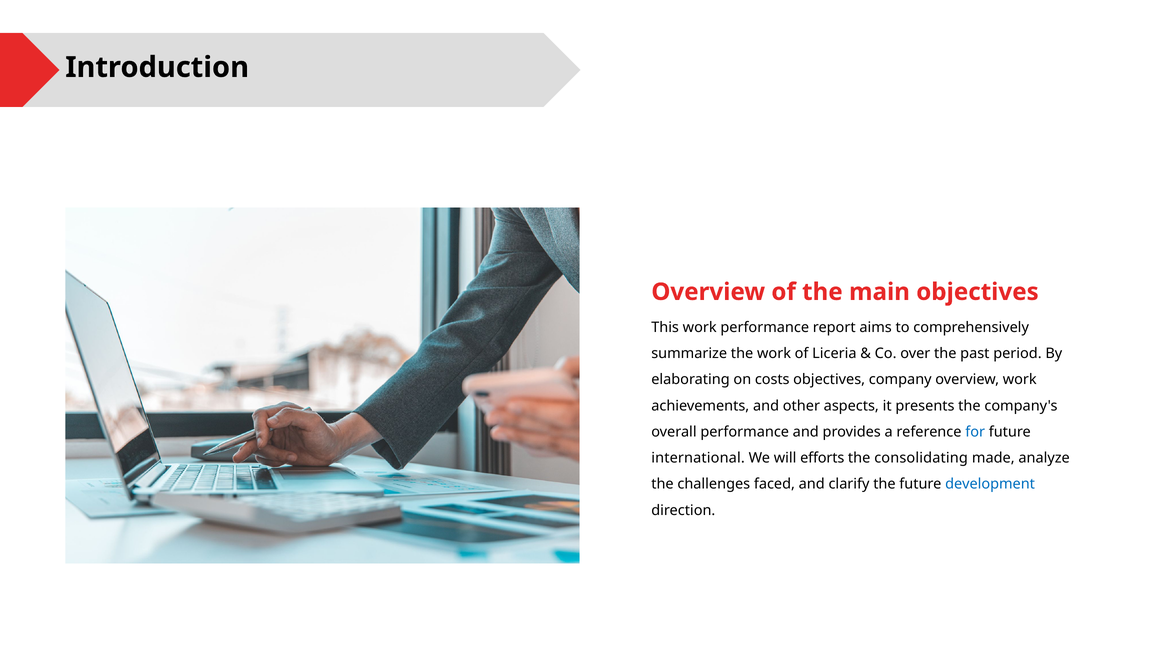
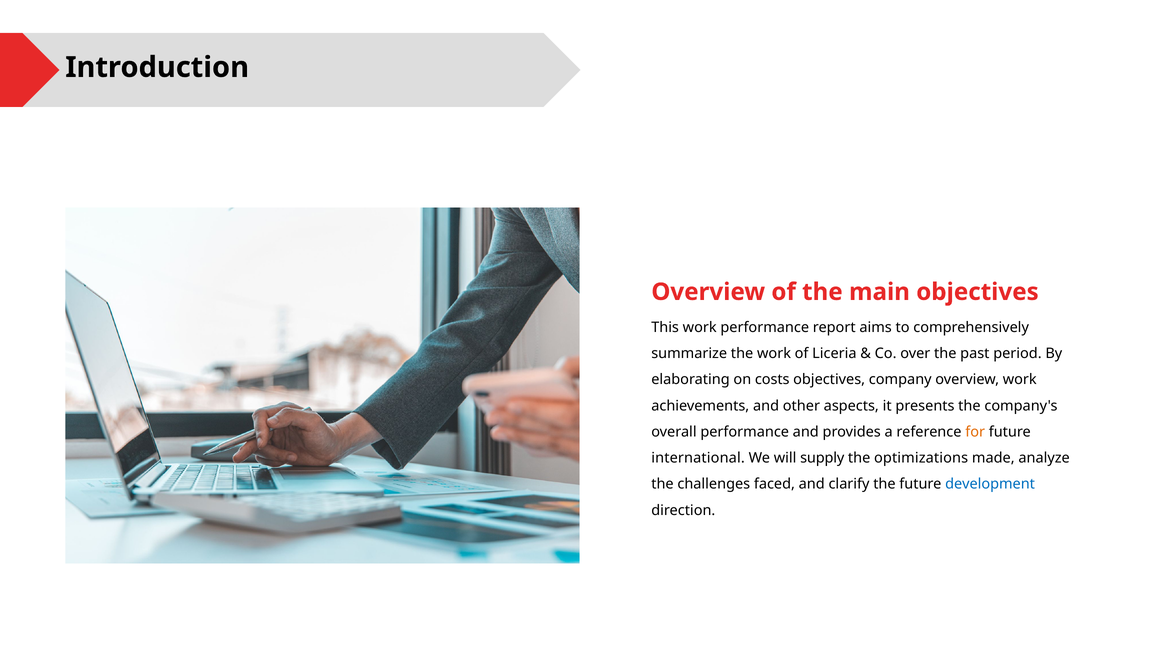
for colour: blue -> orange
efforts: efforts -> supply
consolidating: consolidating -> optimizations
